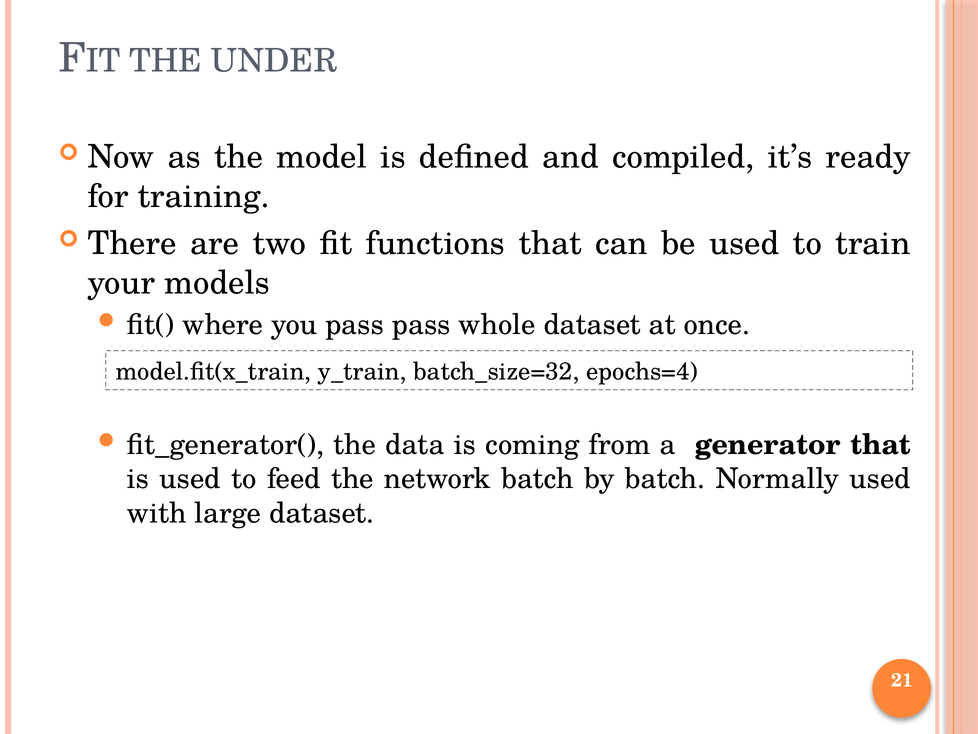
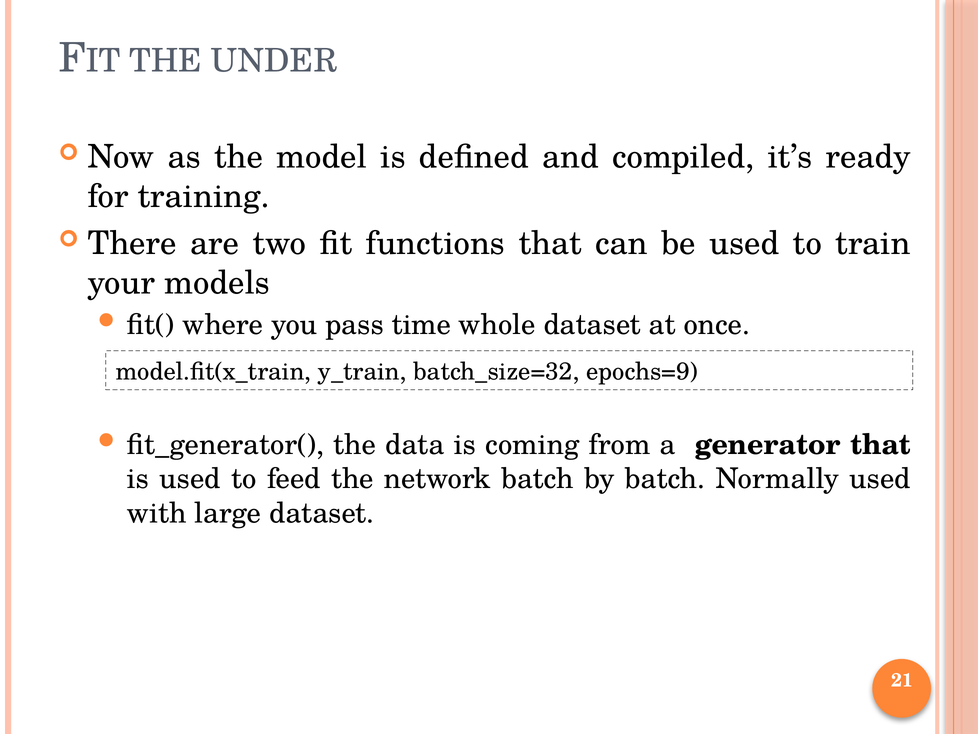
pass pass: pass -> time
epochs=4: epochs=4 -> epochs=9
